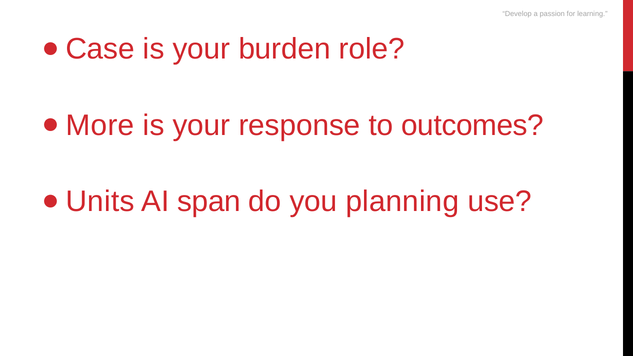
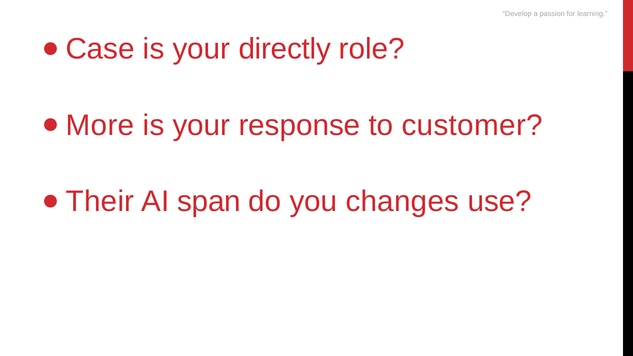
burden: burden -> directly
outcomes: outcomes -> customer
Units: Units -> Their
planning: planning -> changes
